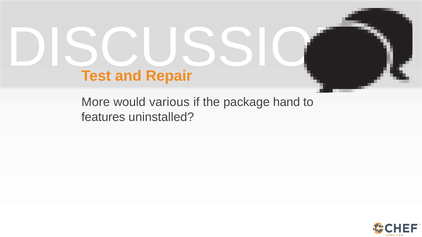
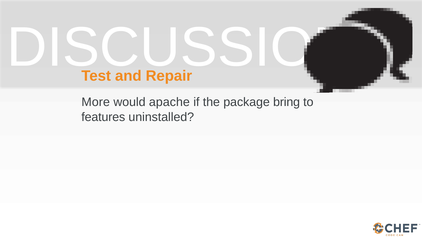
various: various -> apache
hand: hand -> bring
